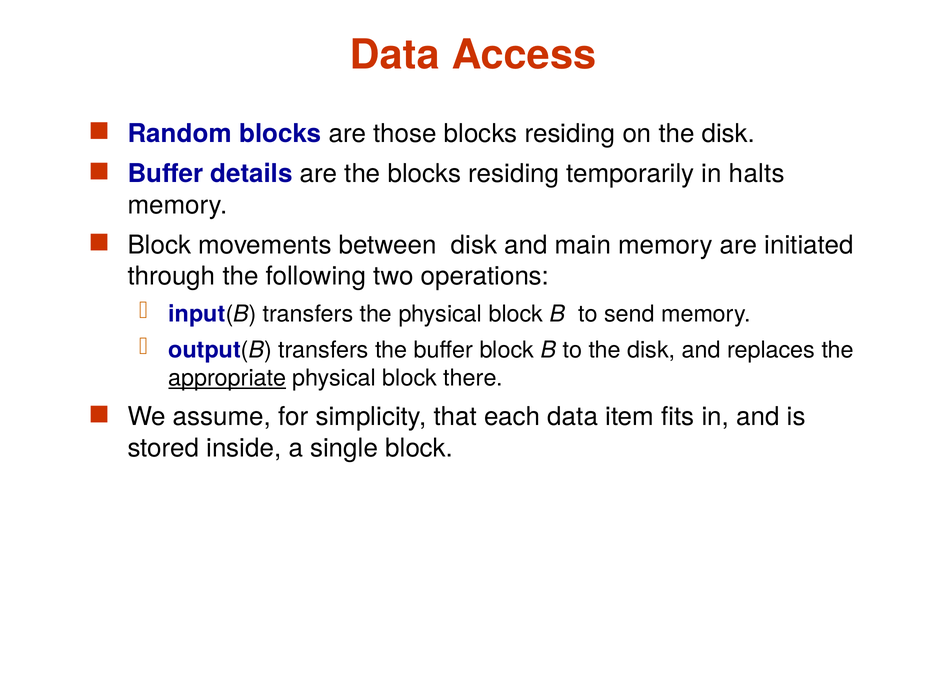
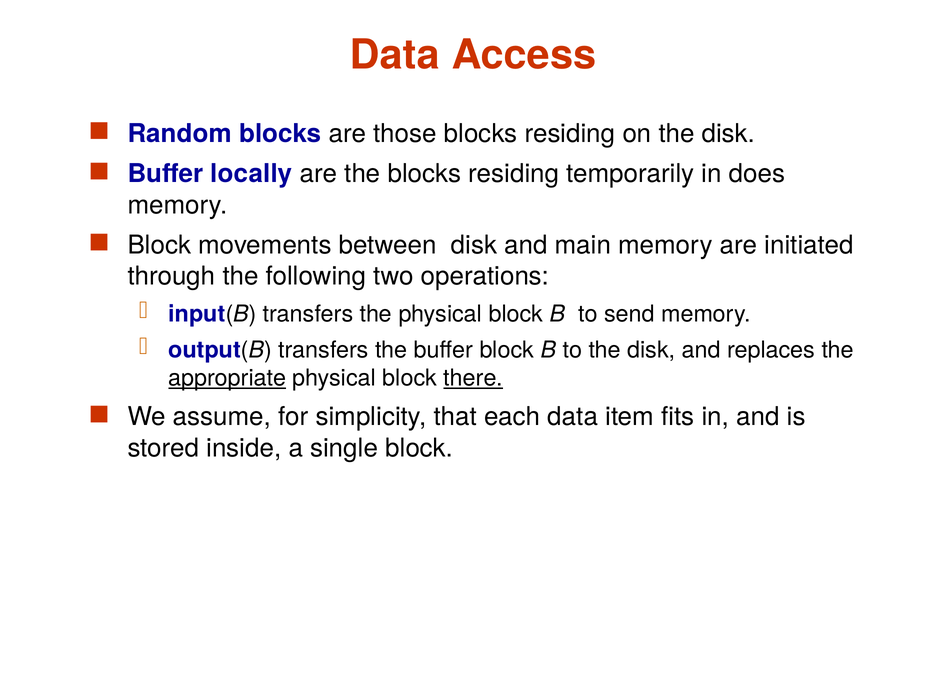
details: details -> locally
halts: halts -> does
there underline: none -> present
